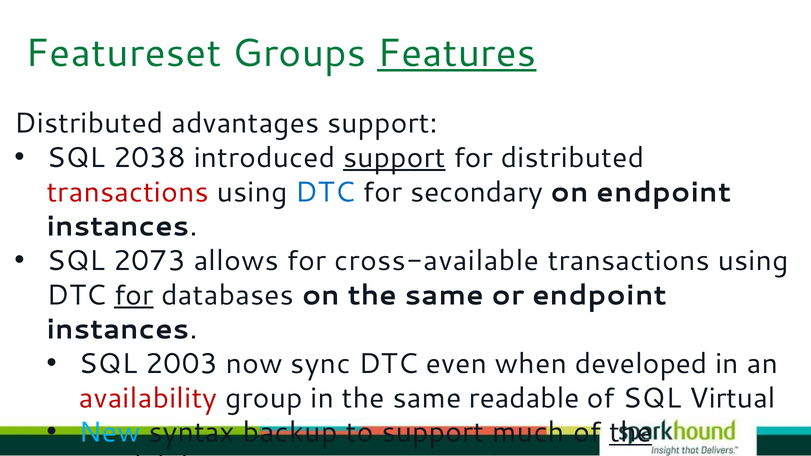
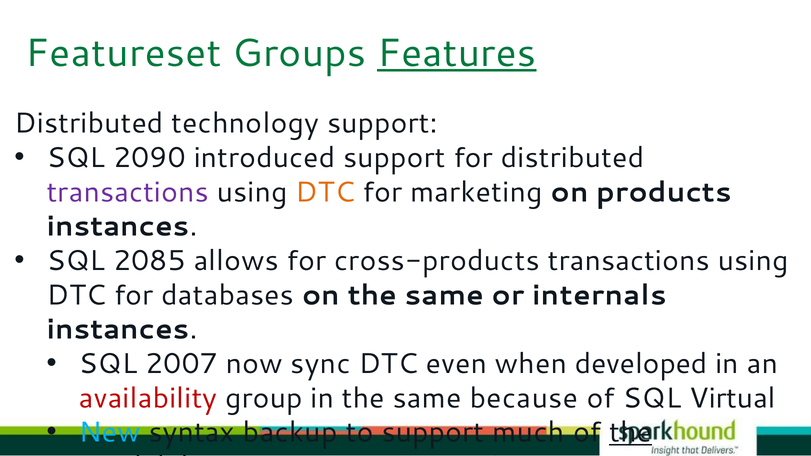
advantages: advantages -> technology
2038: 2038 -> 2090
support at (394, 158) underline: present -> none
transactions at (128, 192) colour: red -> purple
DTC at (325, 192) colour: blue -> orange
secondary: secondary -> marketing
on endpoint: endpoint -> products
2073: 2073 -> 2085
cross-available: cross-available -> cross-products
for at (134, 295) underline: present -> none
or endpoint: endpoint -> internals
2003: 2003 -> 2007
readable: readable -> because
